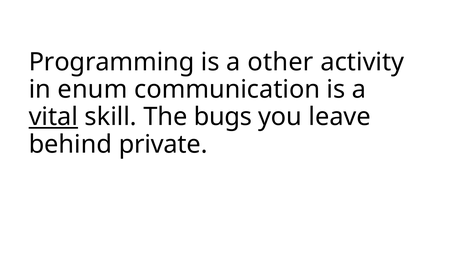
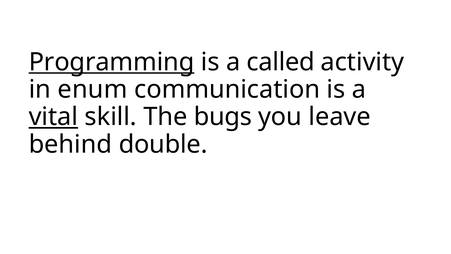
Programming underline: none -> present
other: other -> called
private: private -> double
